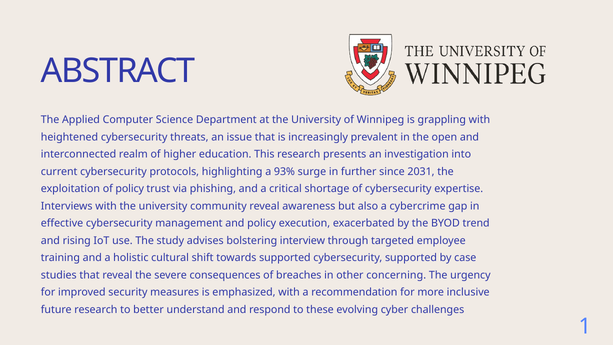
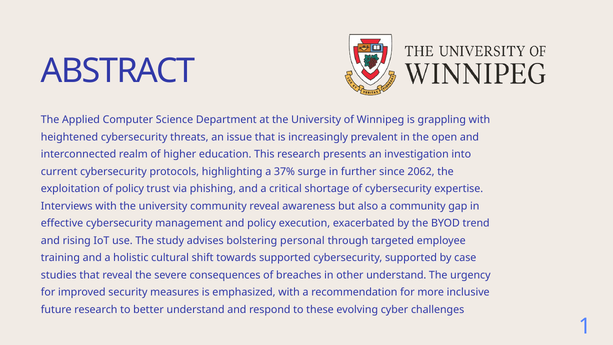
93%: 93% -> 37%
2031: 2031 -> 2062
a cybercrime: cybercrime -> community
interview: interview -> personal
other concerning: concerning -> understand
